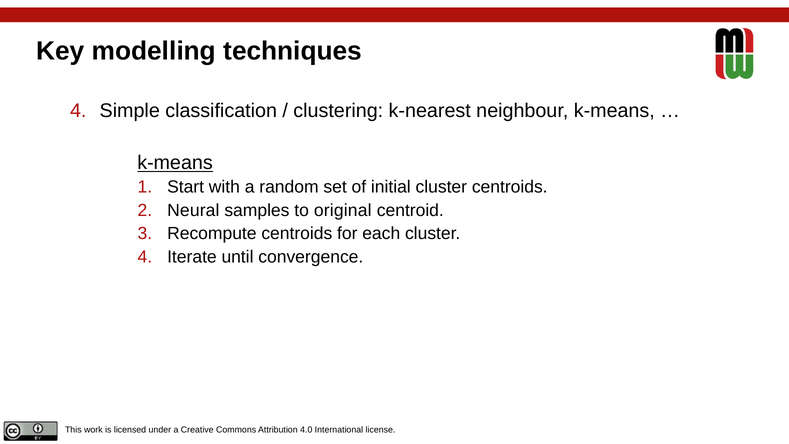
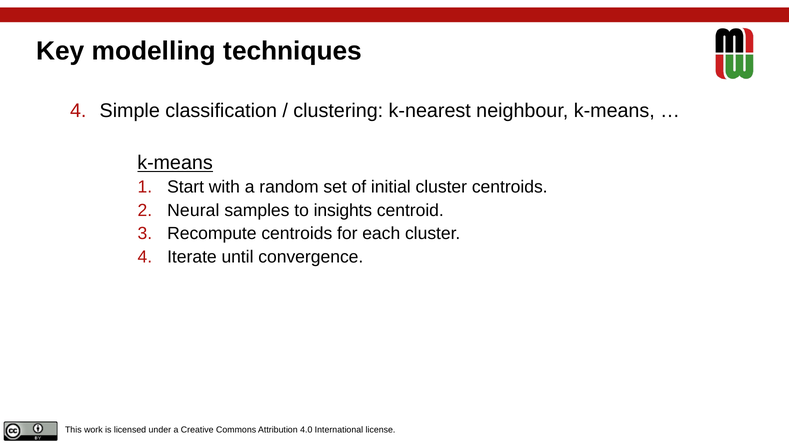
original: original -> insights
